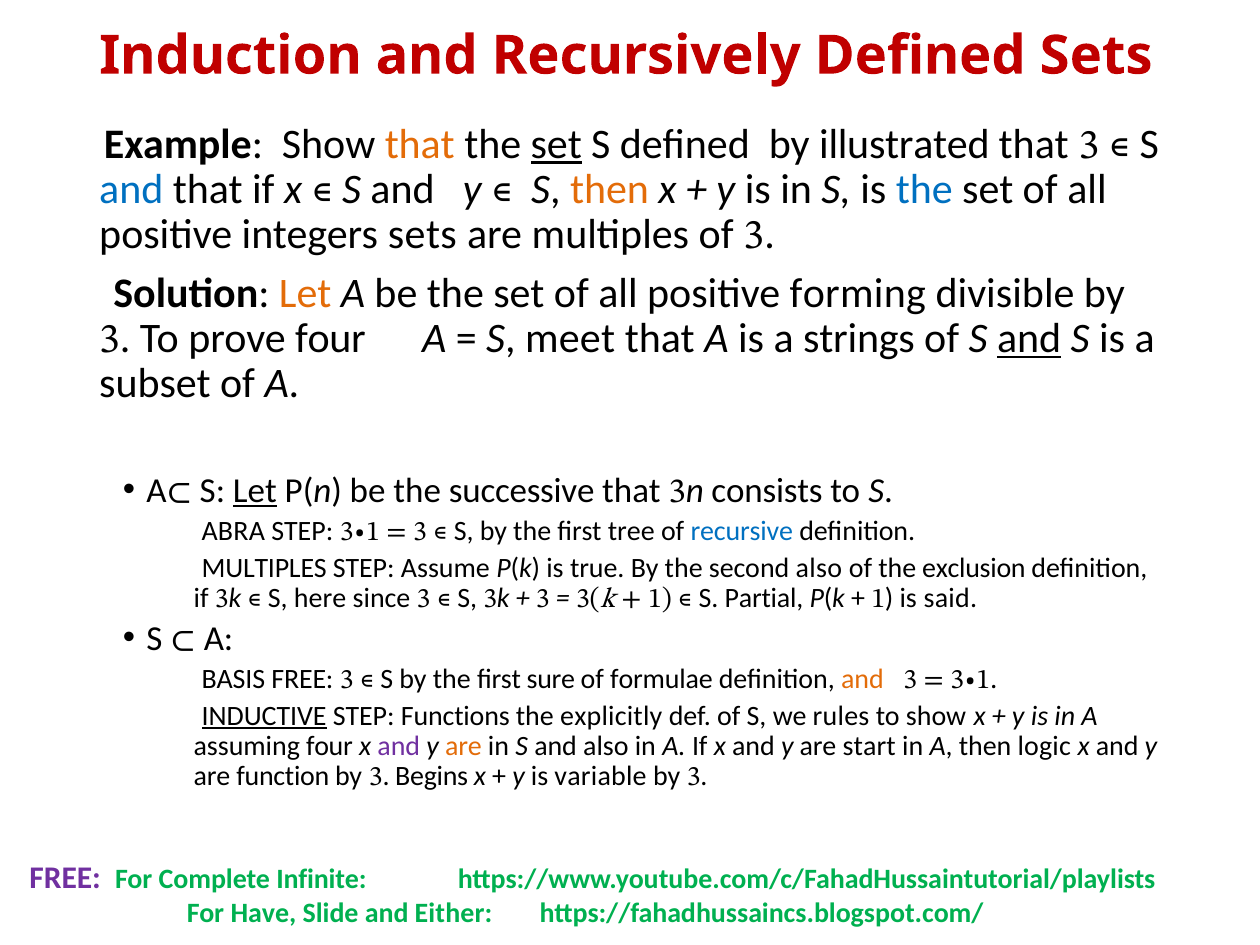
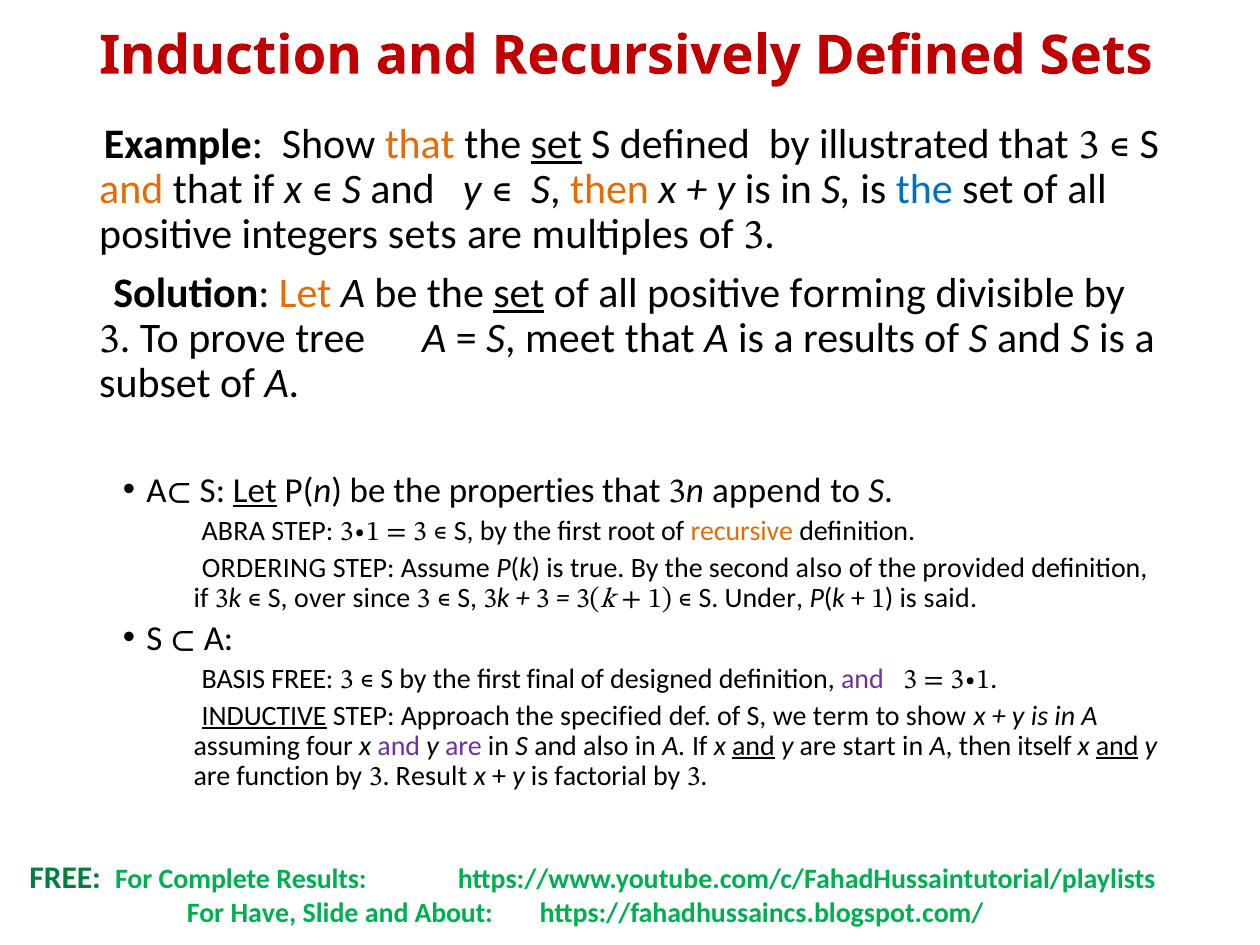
and at (131, 190) colour: blue -> orange
set at (519, 293) underline: none -> present
prove four: four -> tree
a strings: strings -> results
and at (1029, 339) underline: present -> none
successive: successive -> properties
consists: consists -> append
tree: tree -> root
recursive colour: blue -> orange
MULTIPLES at (264, 568): MULTIPLES -> ORDERING
exclusion: exclusion -> provided
here: here -> over
Partial: Partial -> Under
sure: sure -> final
formulae: formulae -> designed
and at (862, 679) colour: orange -> purple
Functions: Functions -> Approach
explicitly: explicitly -> specified
rules: rules -> term
are at (463, 746) colour: orange -> purple
and at (753, 746) underline: none -> present
logic: logic -> itself
and at (1117, 746) underline: none -> present
Begins: Begins -> Result
variable: variable -> factorial
FREE at (65, 878) colour: purple -> green
Complete Infinite: Infinite -> Results
Either: Either -> About
